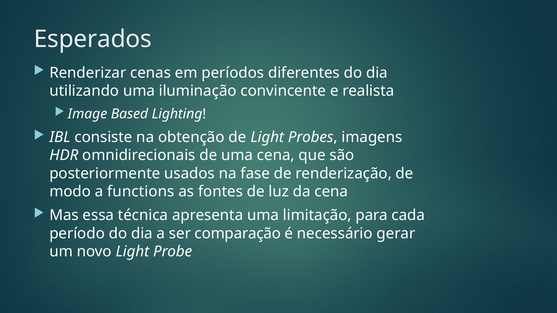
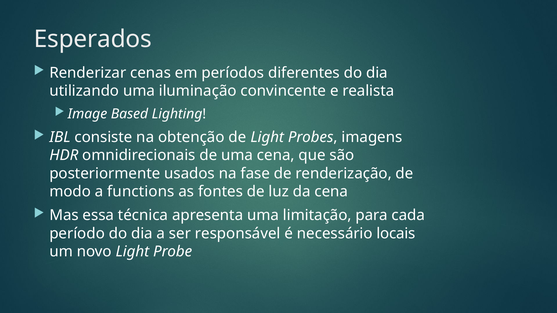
comparação: comparação -> responsável
gerar: gerar -> locais
